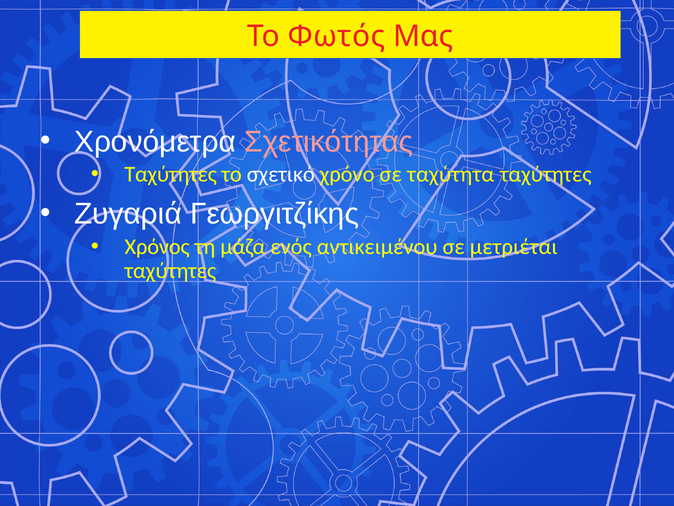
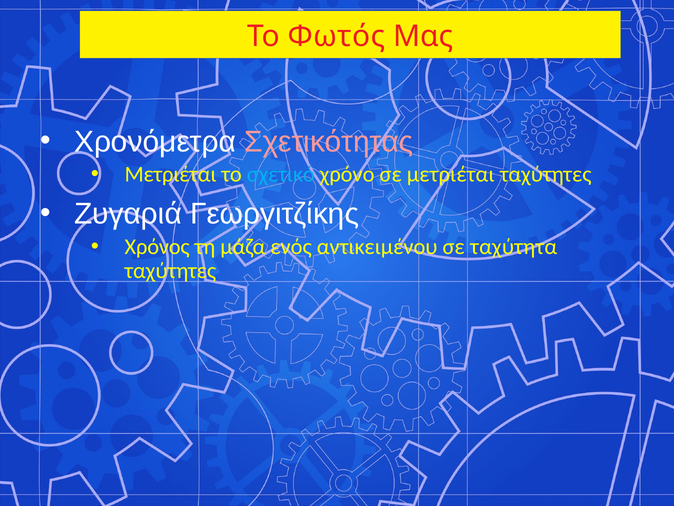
Ταχύτητες at (171, 174): Ταχύτητες -> Μετριέται
σχετικό colour: white -> light blue
σε ταχύτητα: ταχύτητα -> μετριέται
μετριέται: μετριέται -> ταχύτητα
